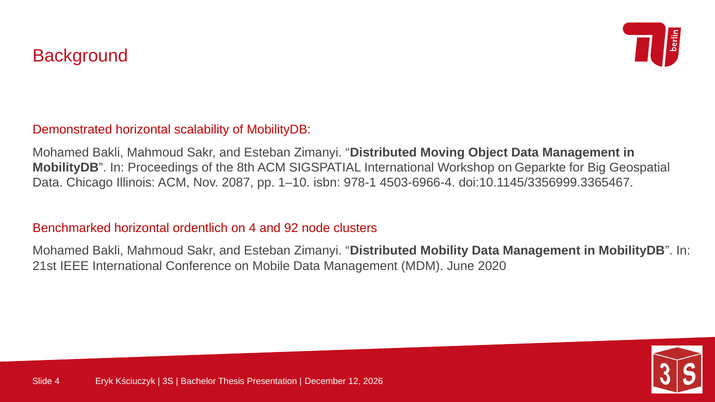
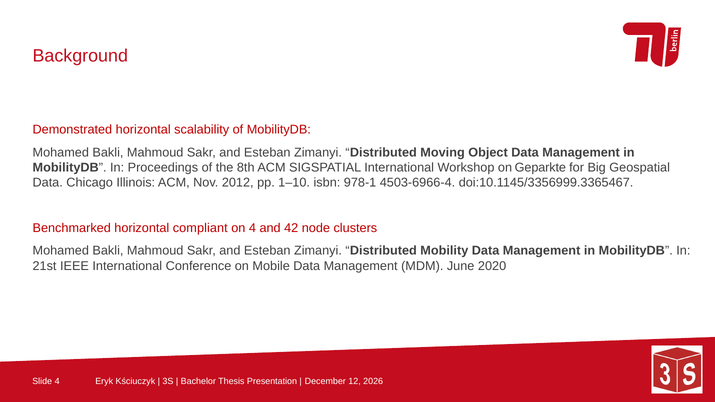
2087: 2087 -> 2012
ordentlich: ordentlich -> compliant
92: 92 -> 42
